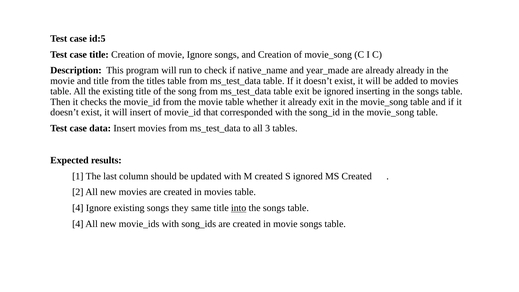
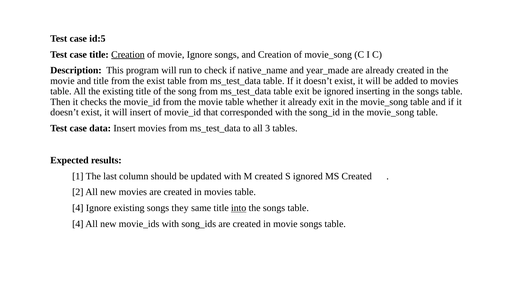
Creation at (128, 54) underline: none -> present
already already: already -> created
the titles: titles -> exist
